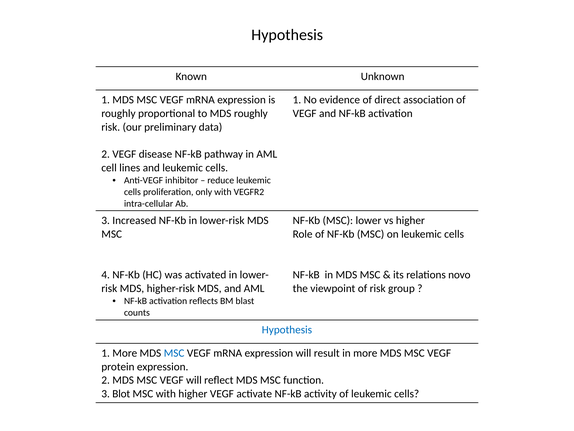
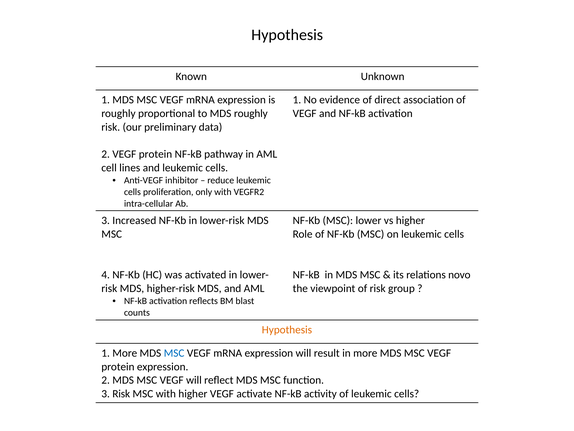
2 VEGF disease: disease -> protein
Hypothesis at (287, 329) colour: blue -> orange
3 Blot: Blot -> Risk
